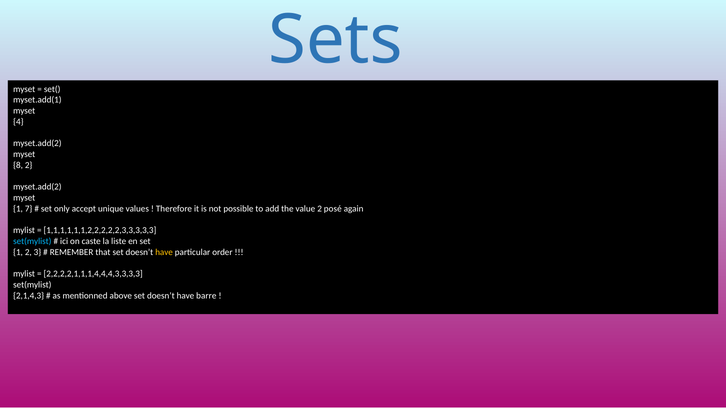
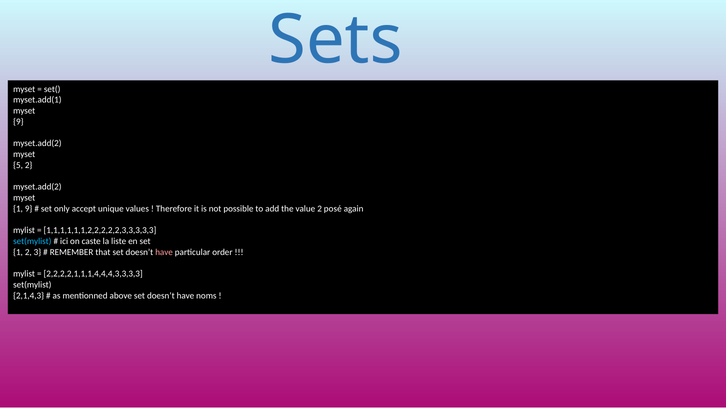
4 at (18, 122): 4 -> 9
8: 8 -> 5
1 7: 7 -> 9
have at (164, 252) colour: yellow -> pink
barre: barre -> noms
